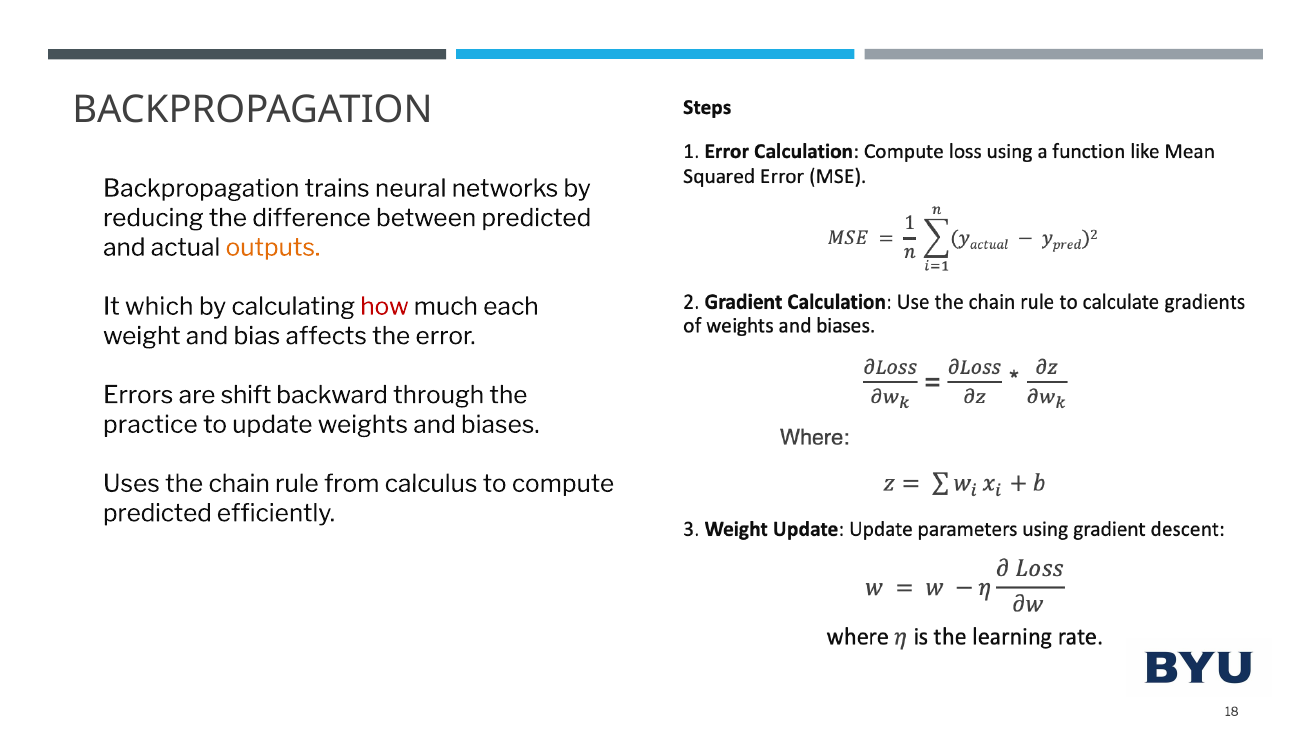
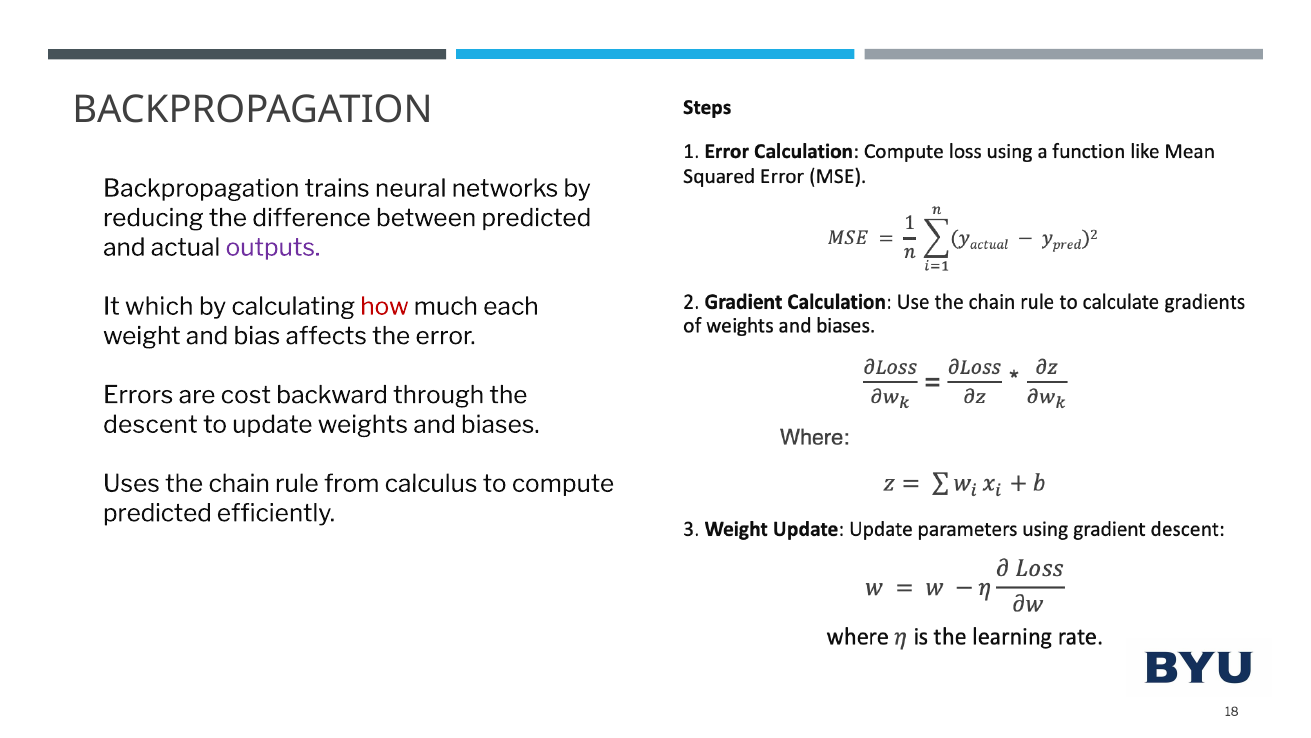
outputs colour: orange -> purple
shift: shift -> cost
practice: practice -> descent
